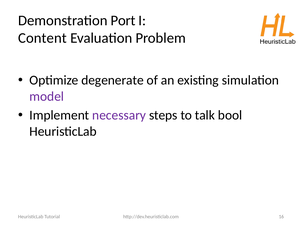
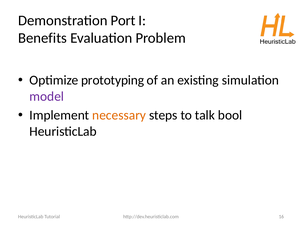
Content: Content -> Benefits
degenerate: degenerate -> prototyping
necessary colour: purple -> orange
